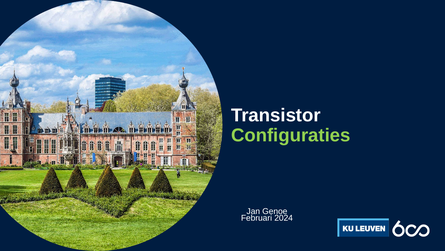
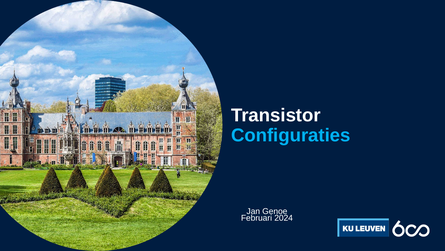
Configuraties colour: light green -> light blue
